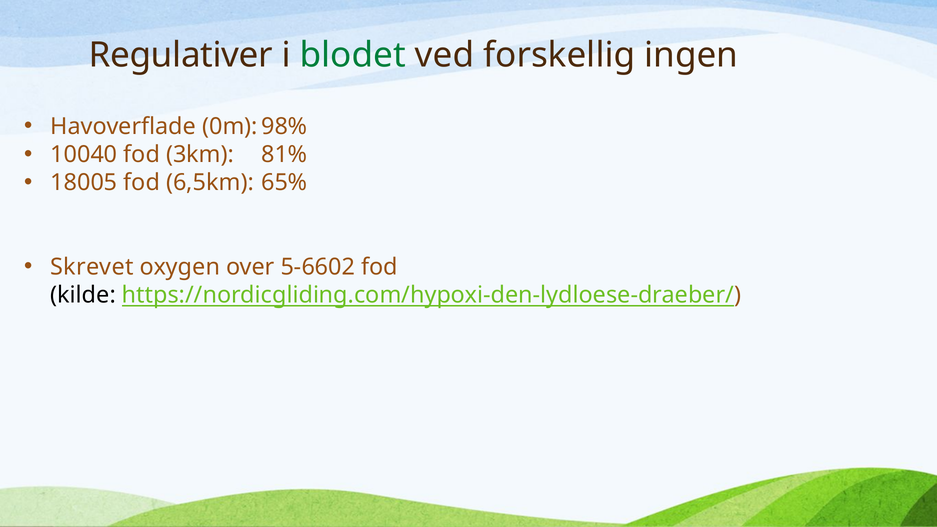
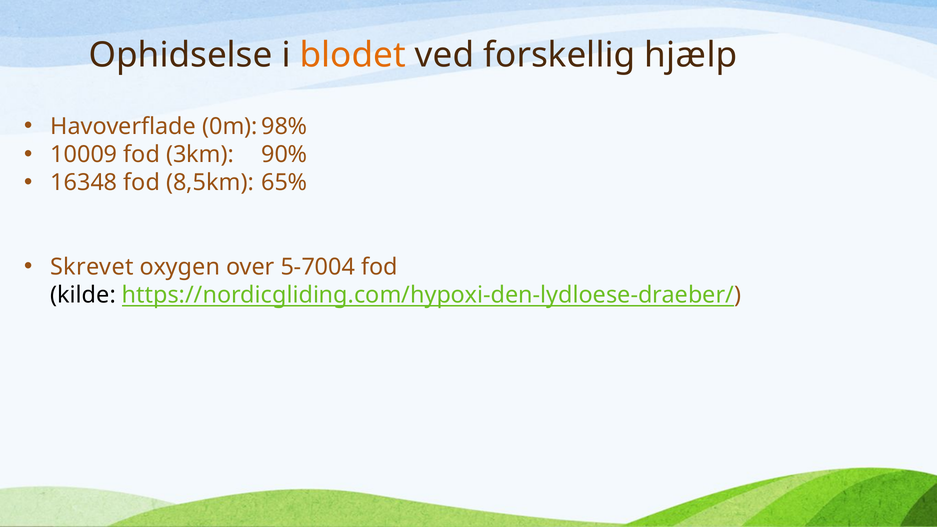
Regulativer: Regulativer -> Ophidselse
blodet colour: green -> orange
ingen: ingen -> hjælp
10040: 10040 -> 10009
81%: 81% -> 90%
18005: 18005 -> 16348
6,5km: 6,5km -> 8,5km
5-6602: 5-6602 -> 5-7004
